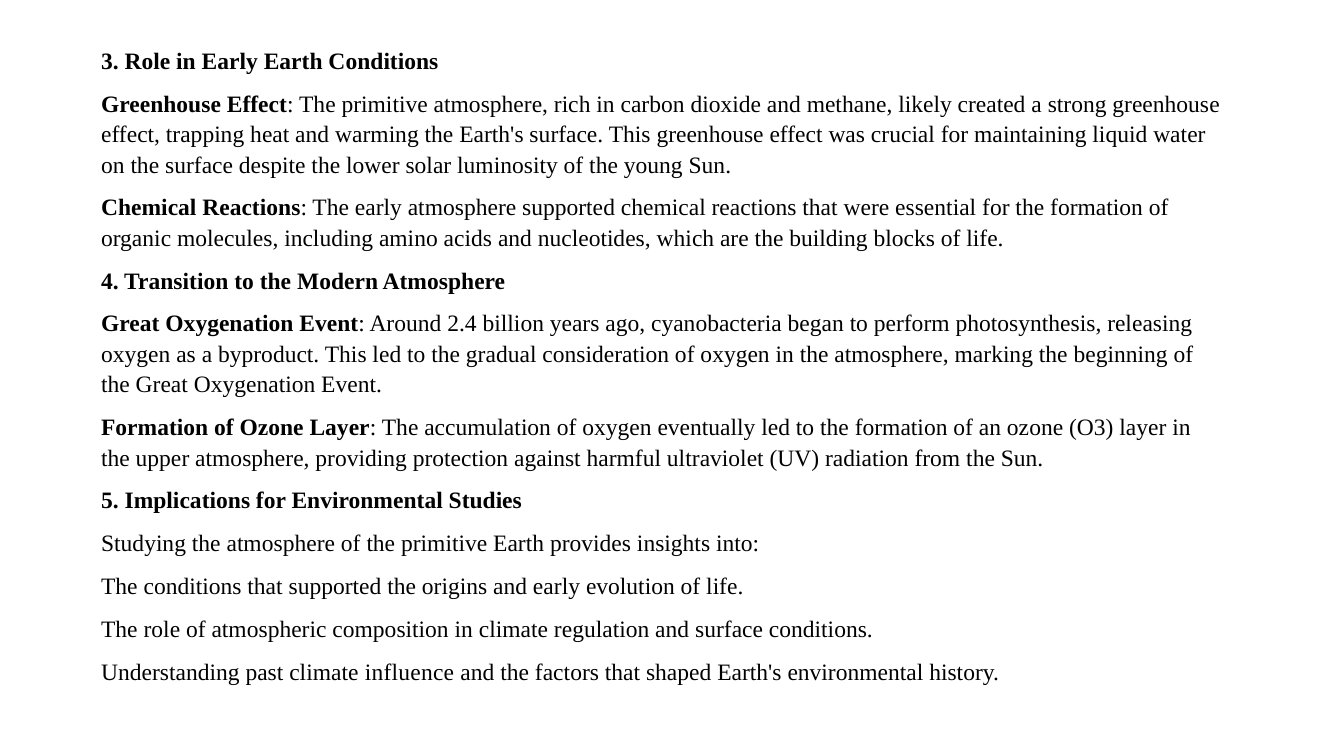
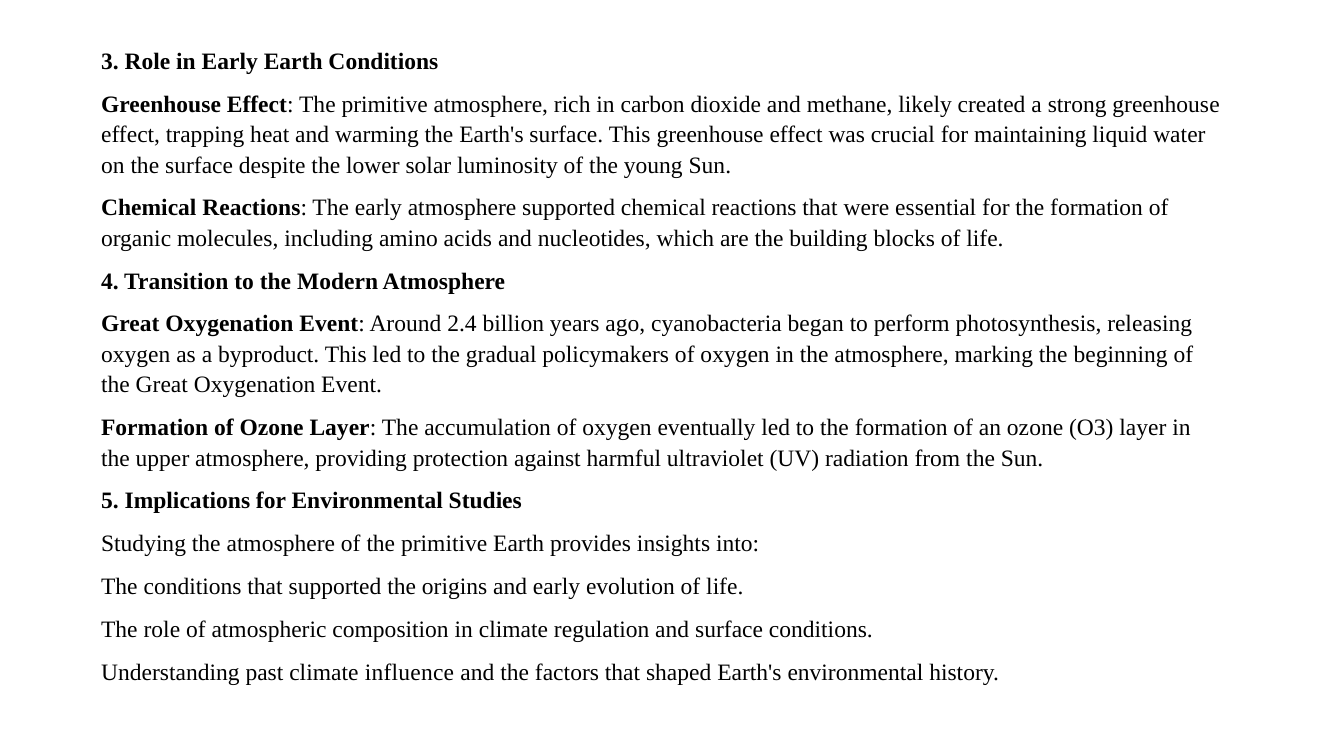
consideration: consideration -> policymakers
